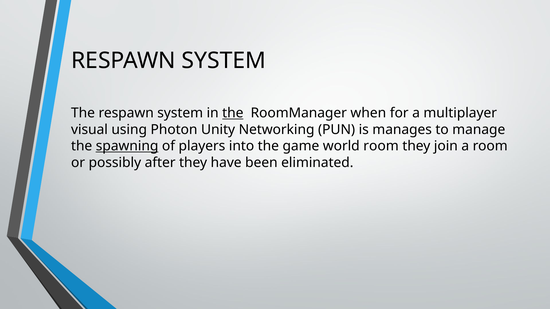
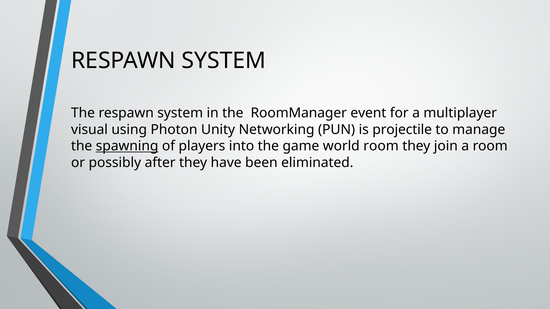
the at (233, 113) underline: present -> none
when: when -> event
manages: manages -> projectile
